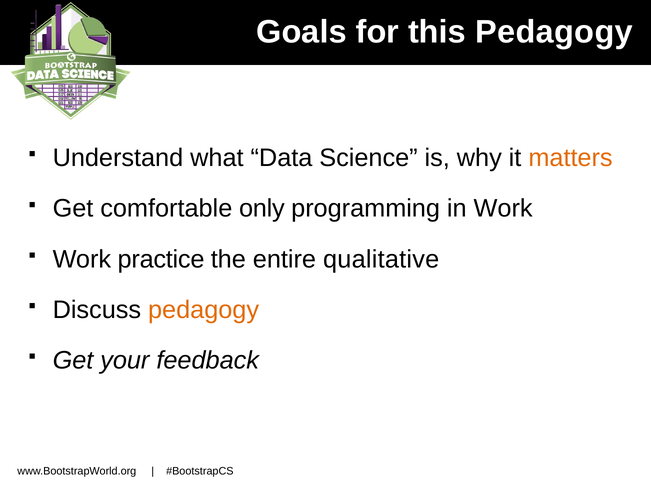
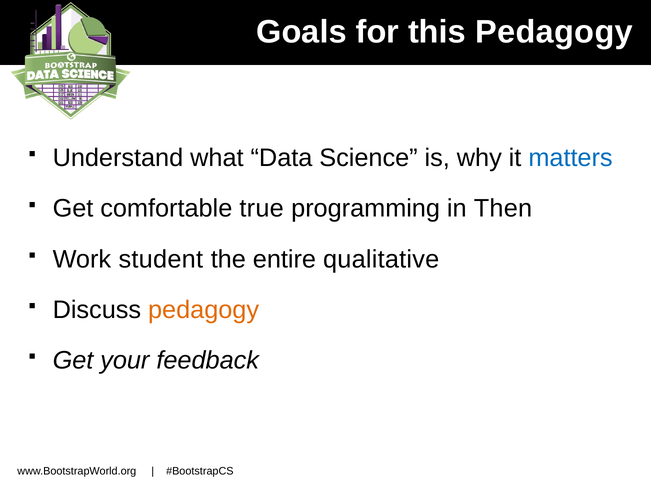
matters colour: orange -> blue
only: only -> true
in Work: Work -> Then
practice: practice -> student
